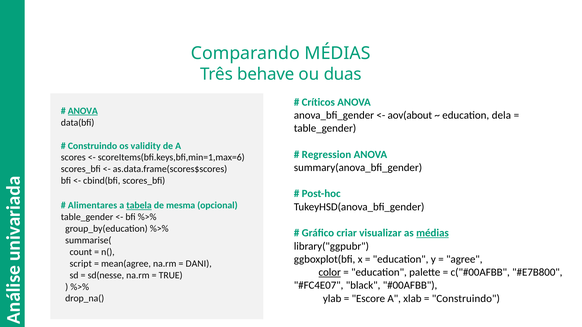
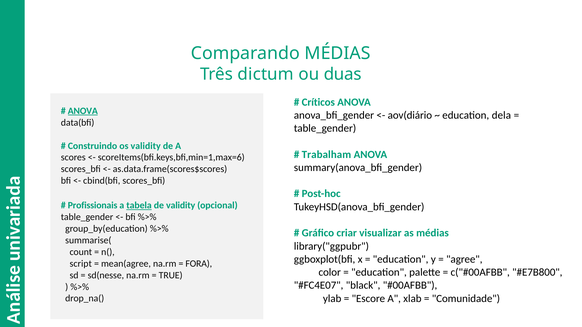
behave: behave -> dictum
aov(about: aov(about -> aov(diário
Regression: Regression -> Trabalham
Alimentares: Alimentares -> Profissionais
de mesma: mesma -> validity
médias at (433, 233) underline: present -> none
DANI: DANI -> FORA
color underline: present -> none
Construindo at (466, 299): Construindo -> Comunidade
